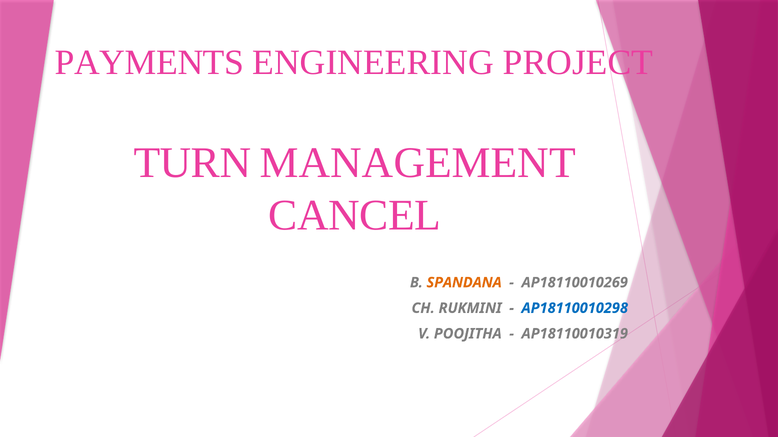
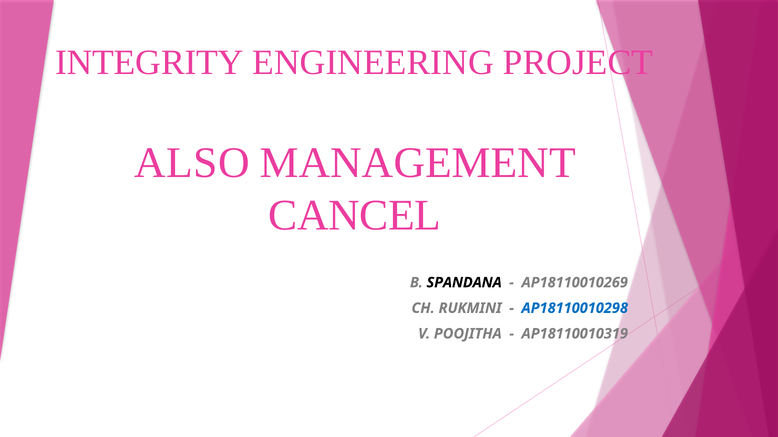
PAYMENTS: PAYMENTS -> INTEGRITY
TURN: TURN -> ALSO
SPANDANA colour: orange -> black
